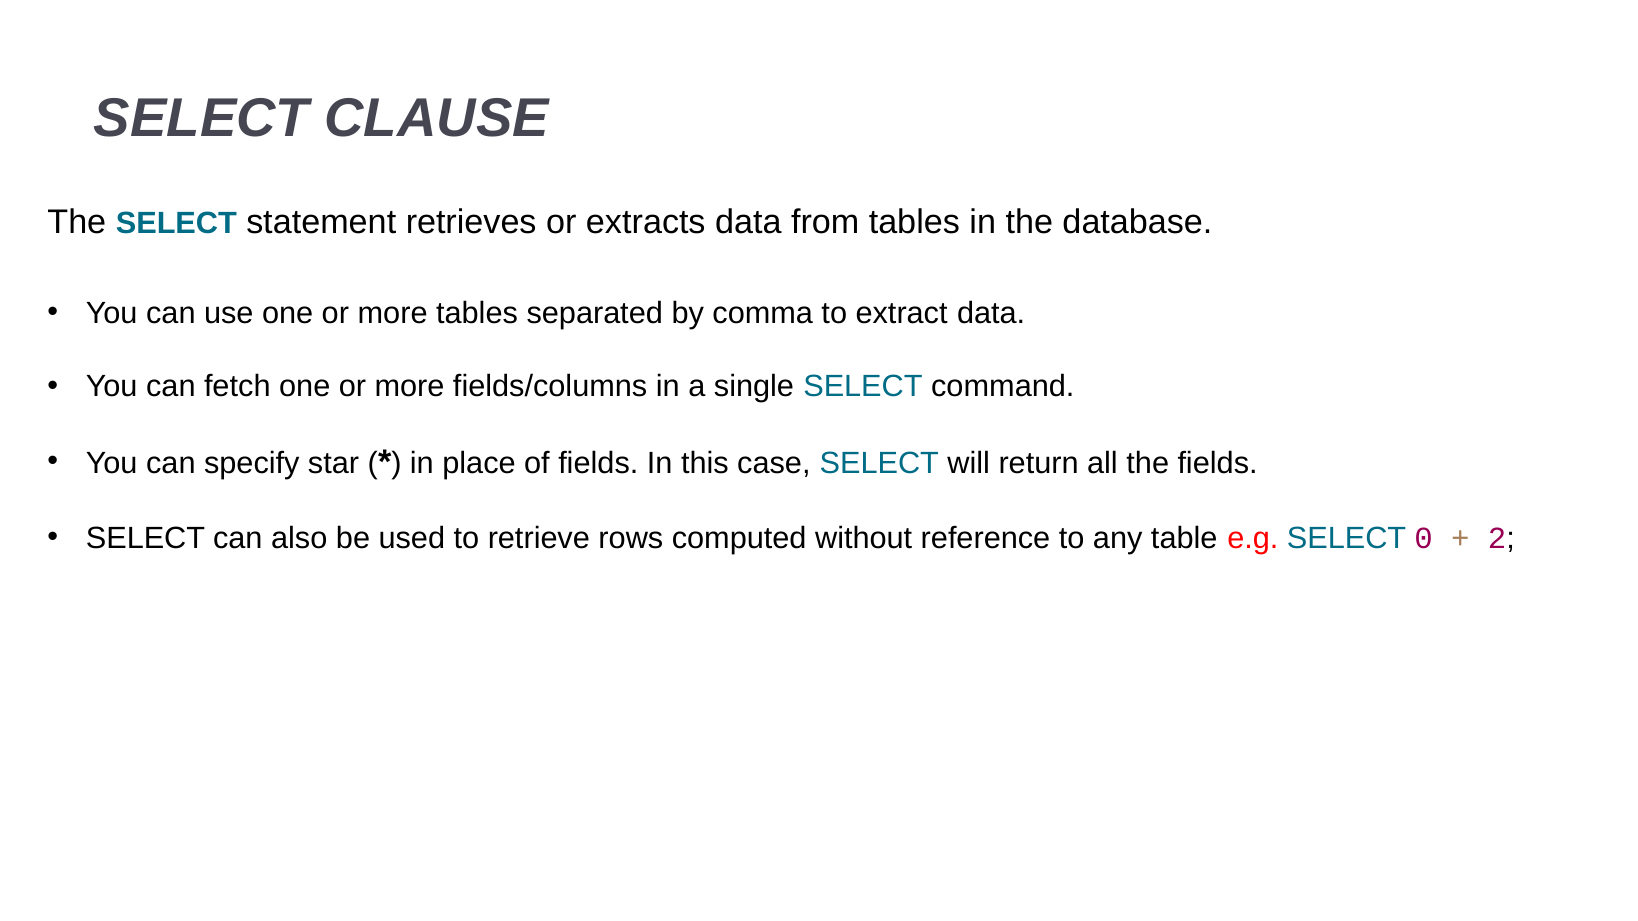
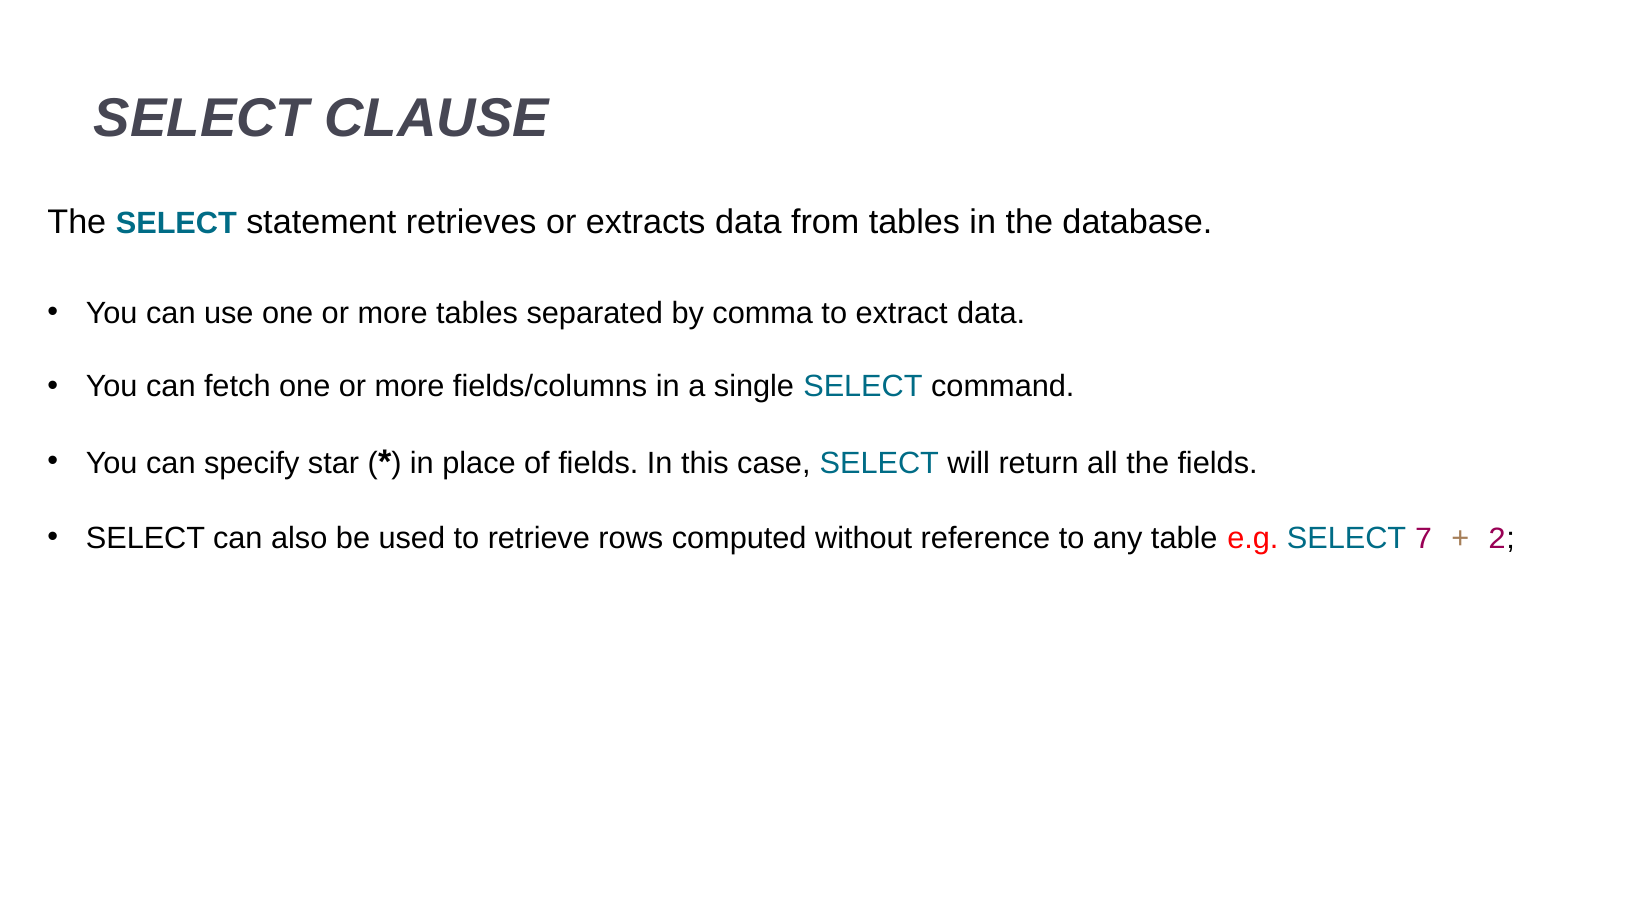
0: 0 -> 7
